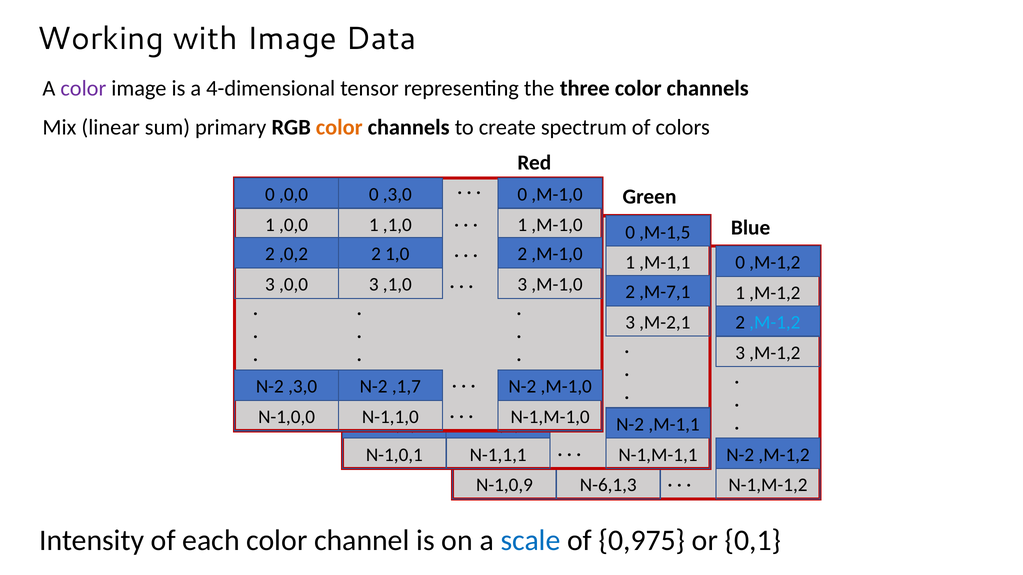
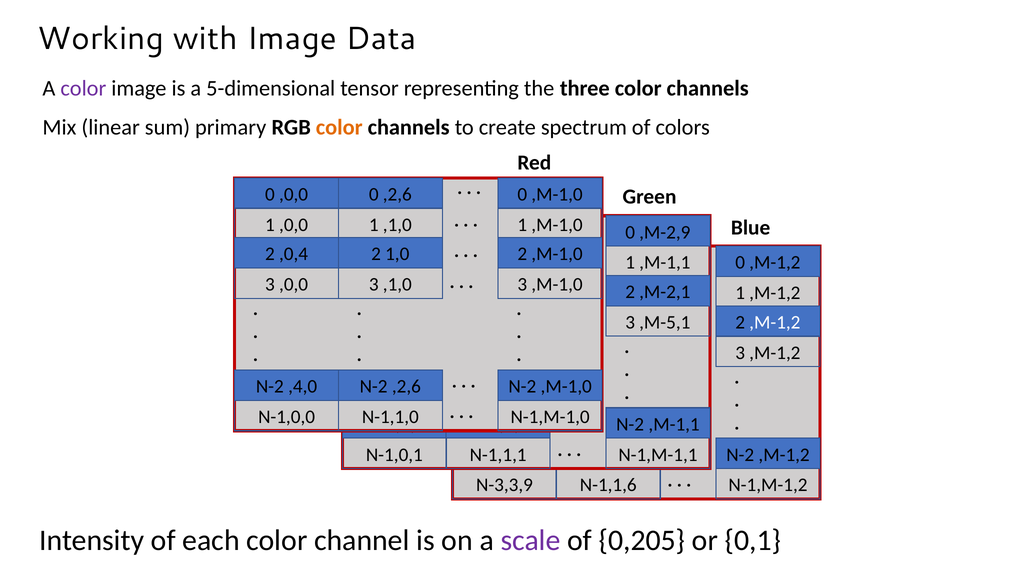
4-dimensional: 4-dimensional -> 5-dimensional
0 ,3,0: ,3,0 -> ,2,6
,M-1,5: ,M-1,5 -> ,M-2,9
,0,2: ,0,2 -> ,0,4
,M-7,1: ,M-7,1 -> ,M-2,1
,M-2,1: ,M-2,1 -> ,M-5,1
,M-1,2 at (775, 323) colour: light blue -> white
N-2 ,3,0: ,3,0 -> ,4,0
,1,7 at (406, 387): ,1,7 -> ,2,6
N-1,0,9: N-1,0,9 -> N-3,3,9
N-6,1,3: N-6,1,3 -> N-1,1,6
scale colour: blue -> purple
0,975: 0,975 -> 0,205
